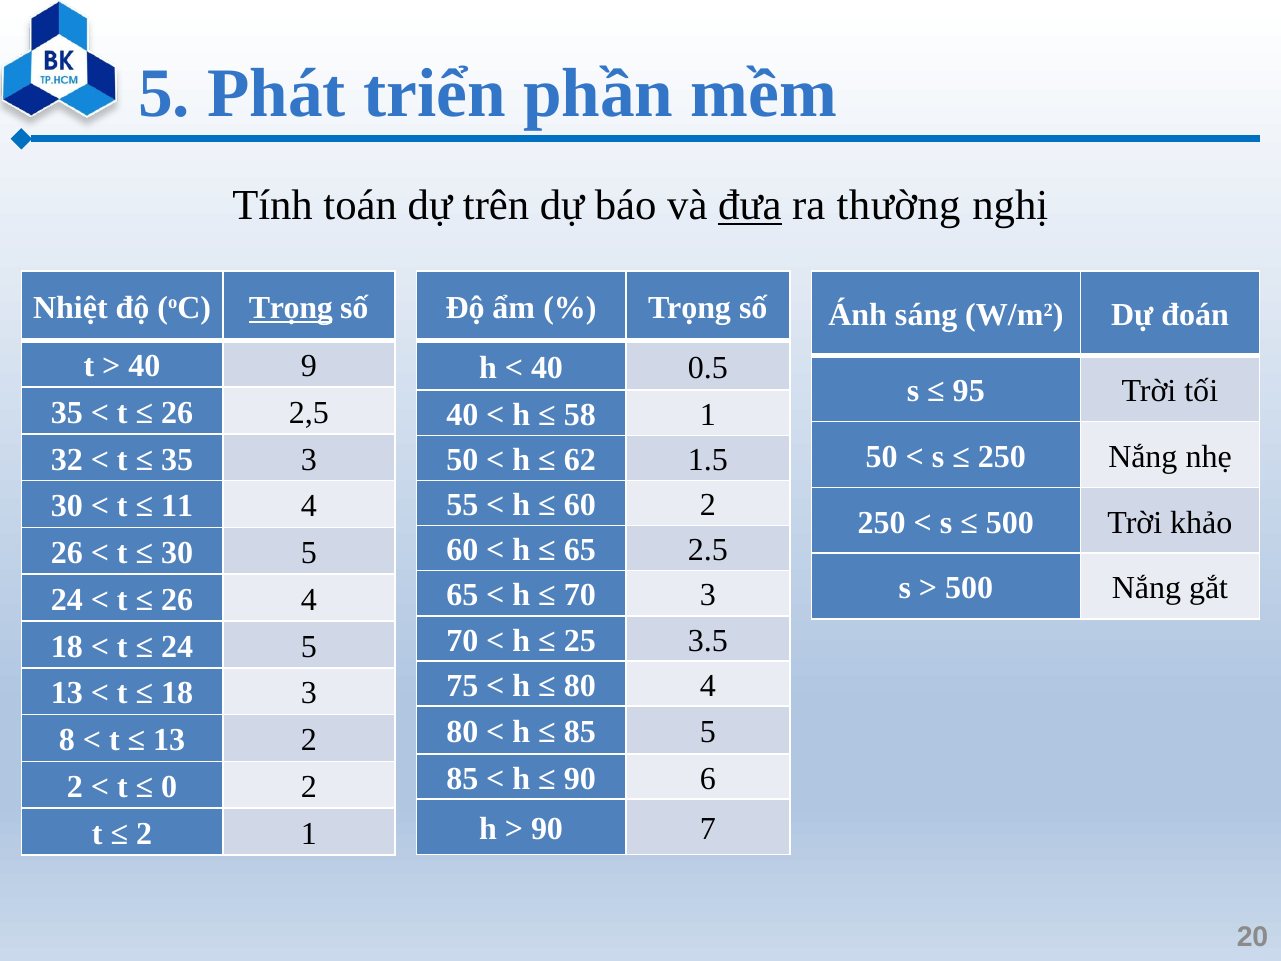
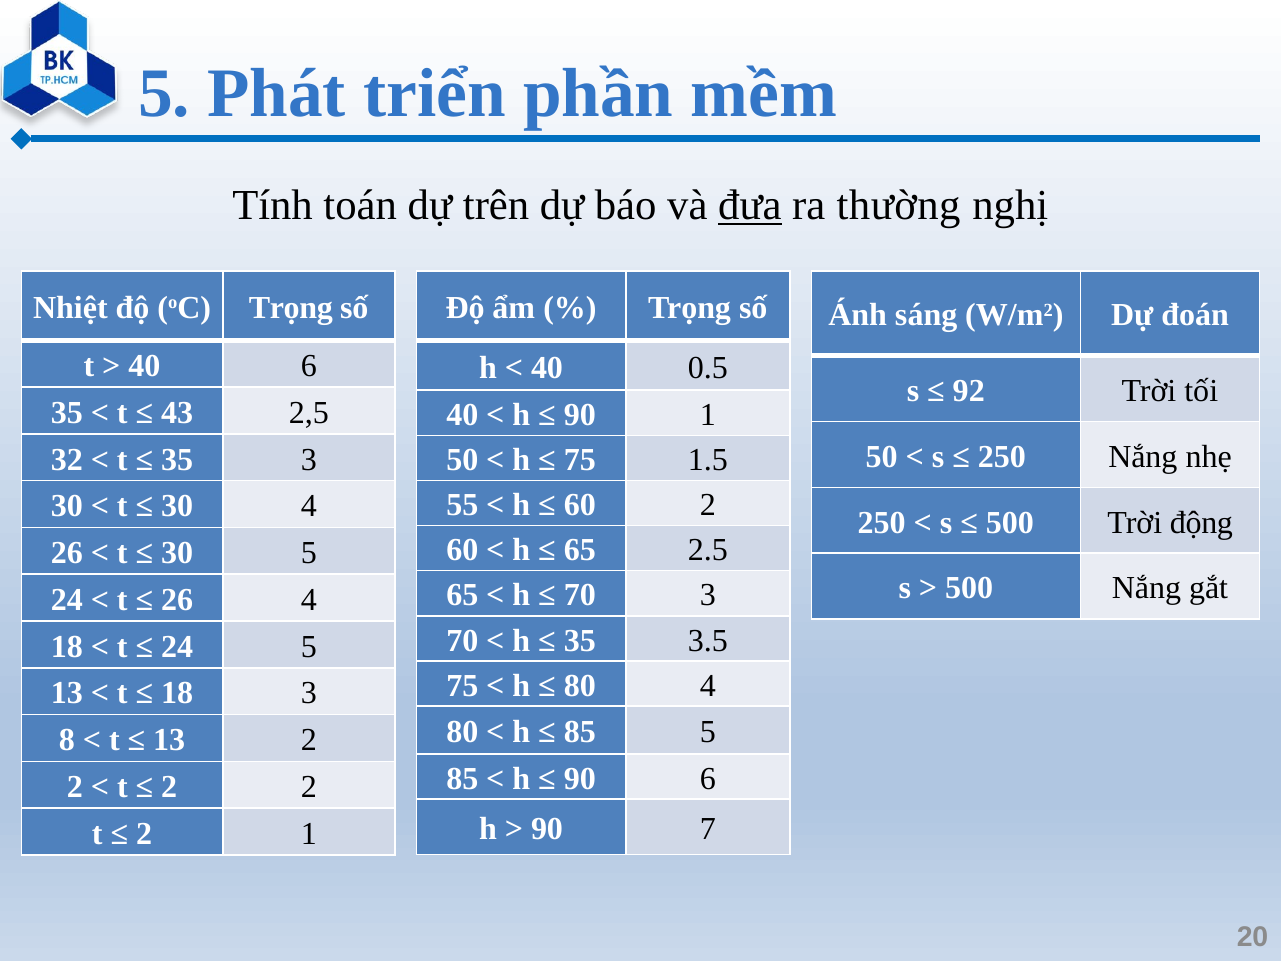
Trọng at (291, 308) underline: present -> none
40 9: 9 -> 6
95: 95 -> 92
26 at (177, 413): 26 -> 43
58 at (580, 415): 58 -> 90
62 at (580, 460): 62 -> 75
11 at (177, 506): 11 -> 30
khảo: khảo -> động
25 at (580, 640): 25 -> 35
0 at (169, 787): 0 -> 2
